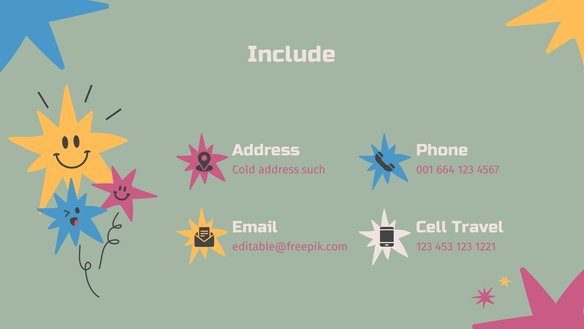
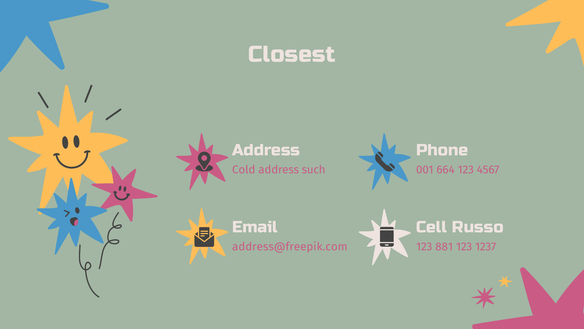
Include: Include -> Closest
Travel: Travel -> Russo
editable@freepik.com: editable@freepik.com -> address@freepik.com
453: 453 -> 881
1221: 1221 -> 1237
